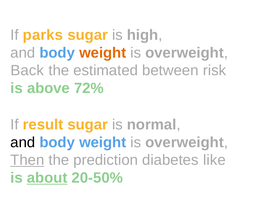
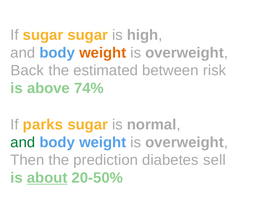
If parks: parks -> sugar
72%: 72% -> 74%
result: result -> parks
and at (23, 143) colour: black -> green
Then underline: present -> none
like: like -> sell
